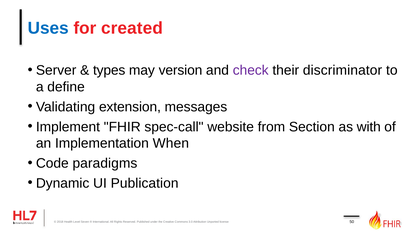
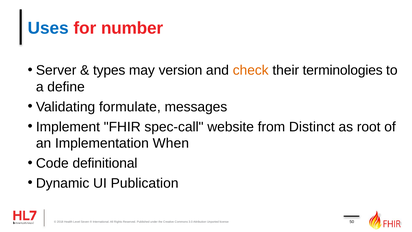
created: created -> number
check colour: purple -> orange
discriminator: discriminator -> terminologies
extension: extension -> formulate
Section: Section -> Distinct
with: with -> root
paradigms: paradigms -> definitional
